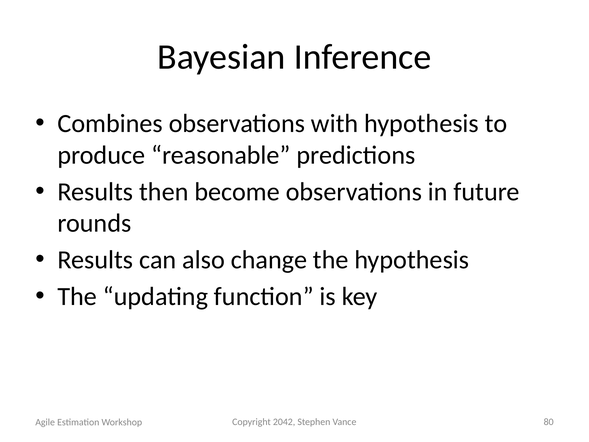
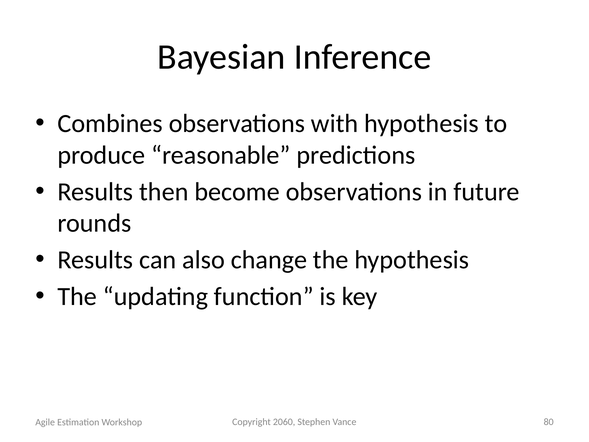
2042: 2042 -> 2060
